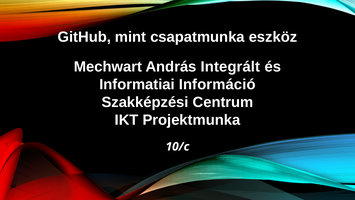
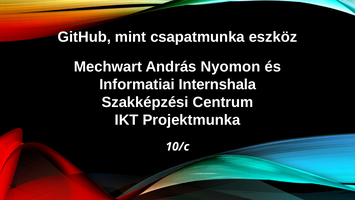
Integrált: Integrált -> Nyomon
Információ: Információ -> Internshala
